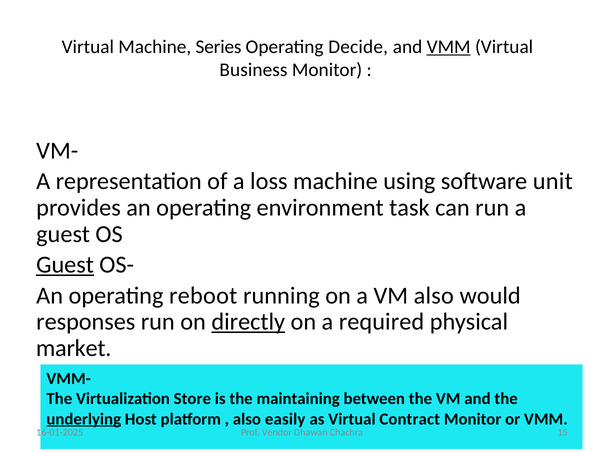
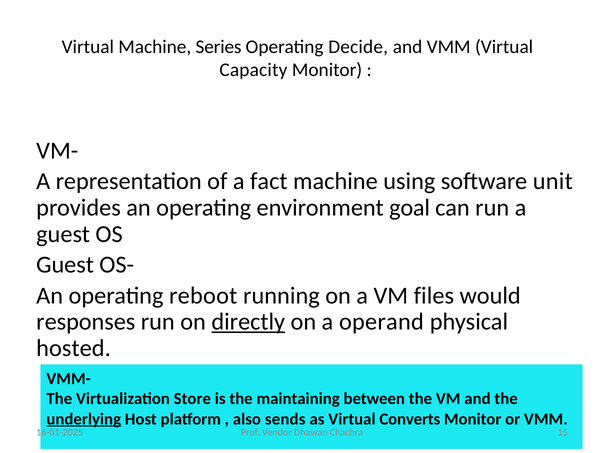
VMM at (449, 47) underline: present -> none
Business: Business -> Capacity
loss: loss -> fact
task: task -> goal
Guest at (65, 265) underline: present -> none
VM also: also -> files
required: required -> operand
market: market -> hosted
easily: easily -> sends
Contract: Contract -> Converts
